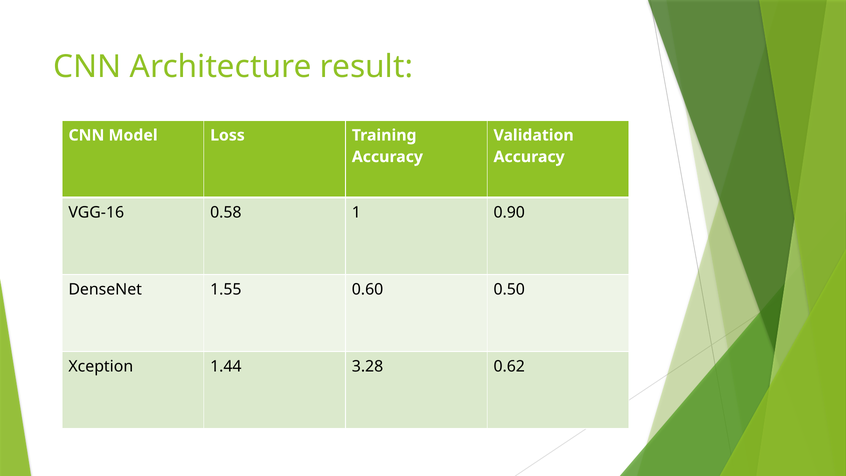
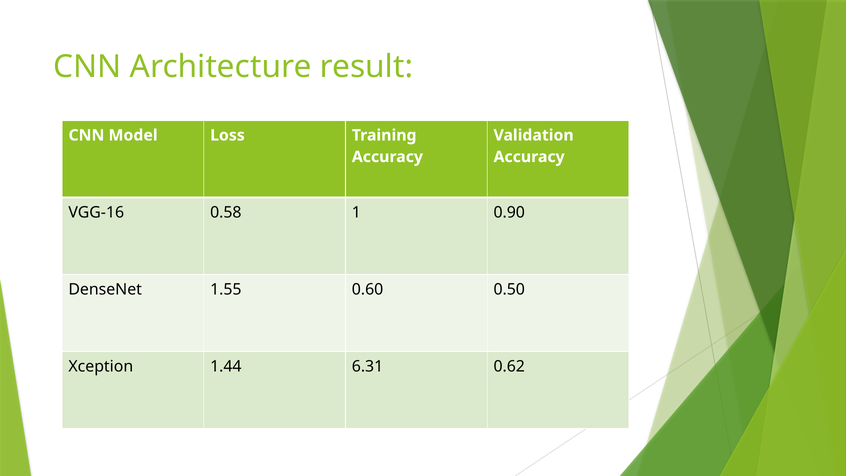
3.28: 3.28 -> 6.31
